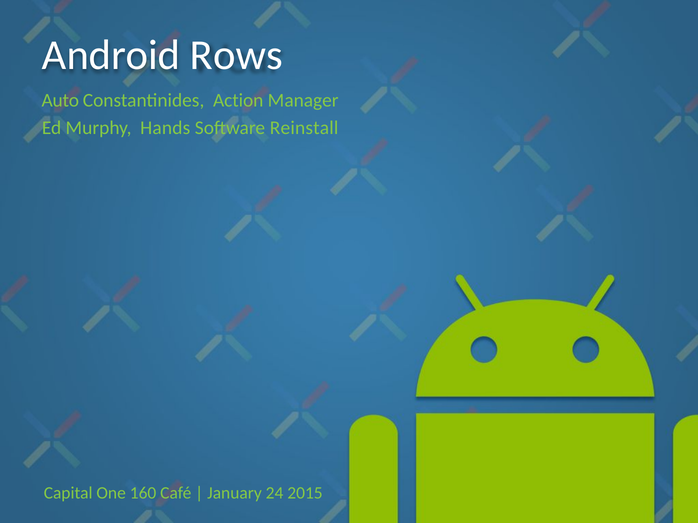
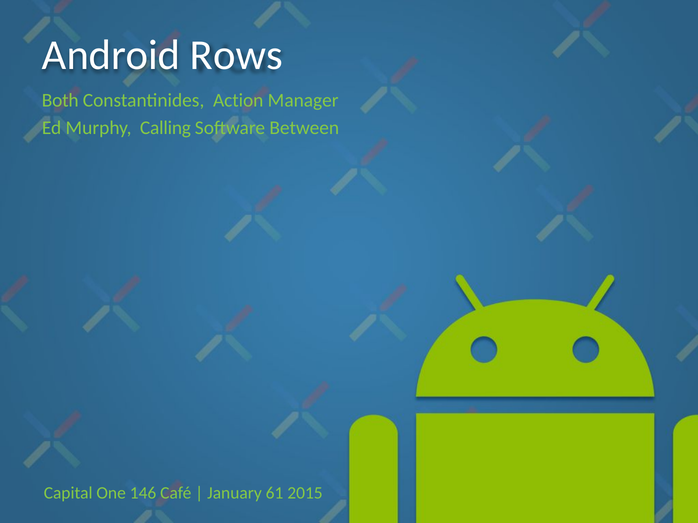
Auto: Auto -> Both
Hands: Hands -> Calling
Reinstall: Reinstall -> Between
160: 160 -> 146
24: 24 -> 61
